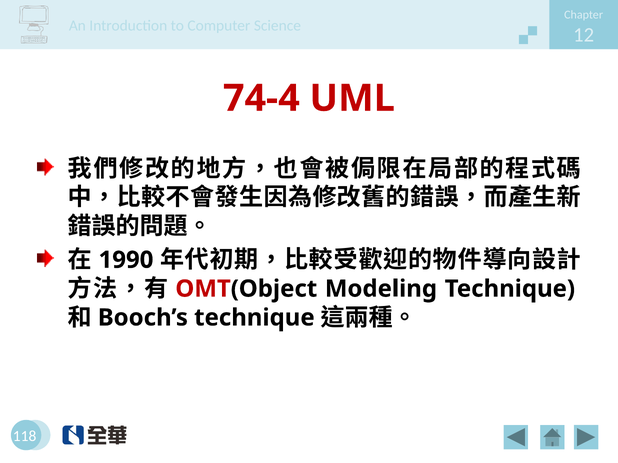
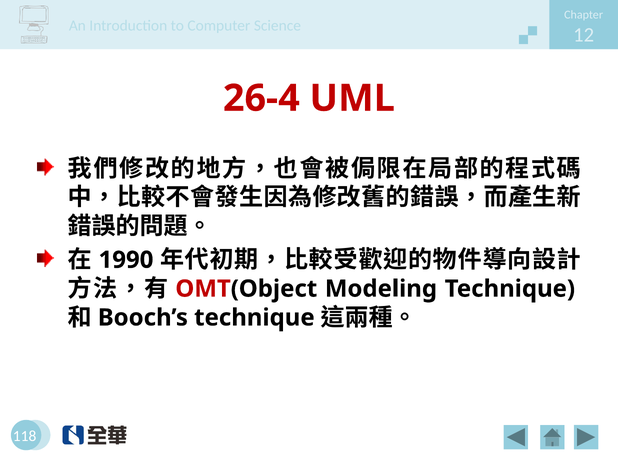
74-4: 74-4 -> 26-4
